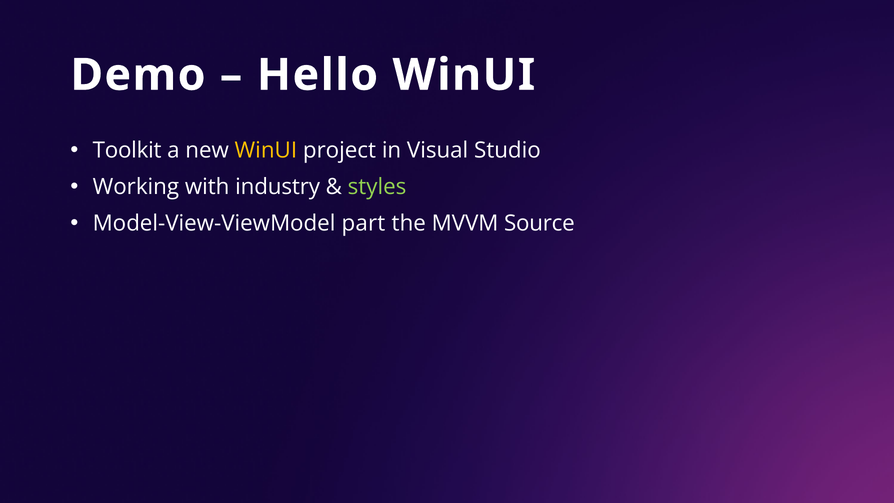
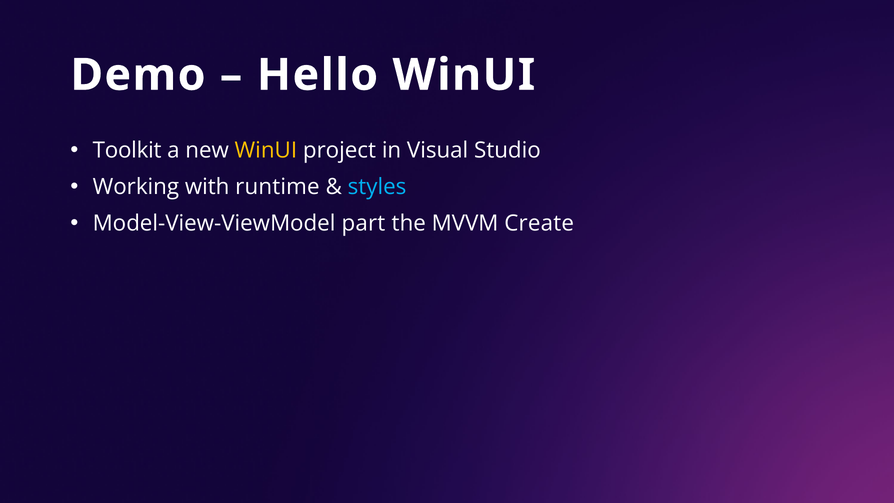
industry: industry -> runtime
styles colour: light green -> light blue
Source: Source -> Create
